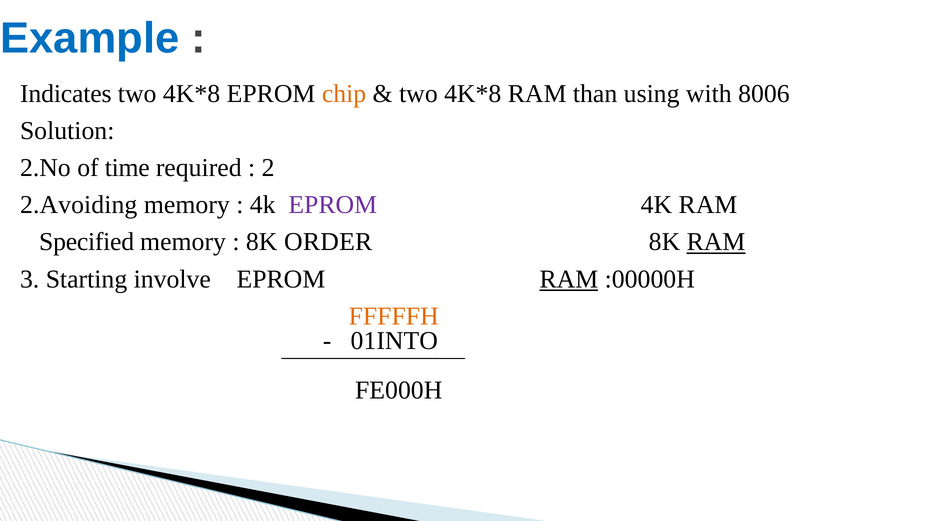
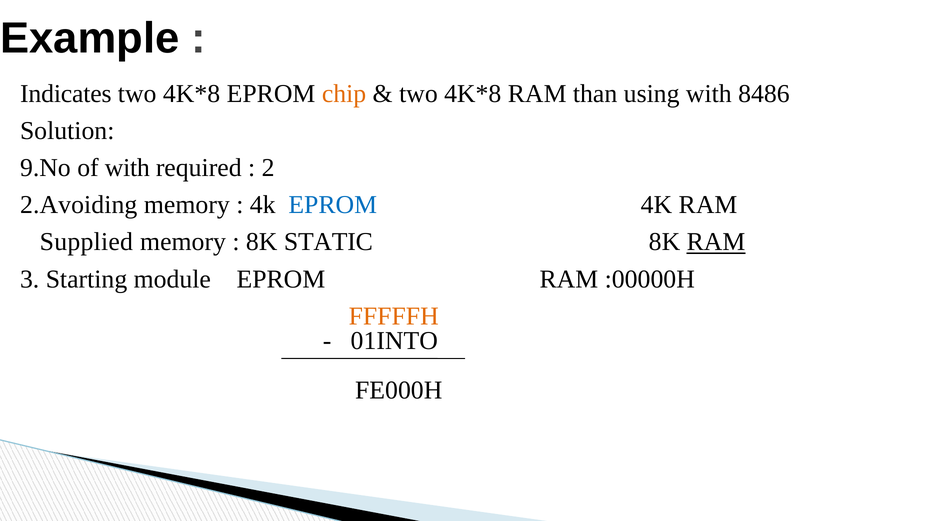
Example colour: blue -> black
8006: 8006 -> 8486
2.No: 2.No -> 9.No
of time: time -> with
EPROM at (333, 205) colour: purple -> blue
Specified: Specified -> Supplied
ORDER: ORDER -> STATIC
involve: involve -> module
RAM at (569, 279) underline: present -> none
